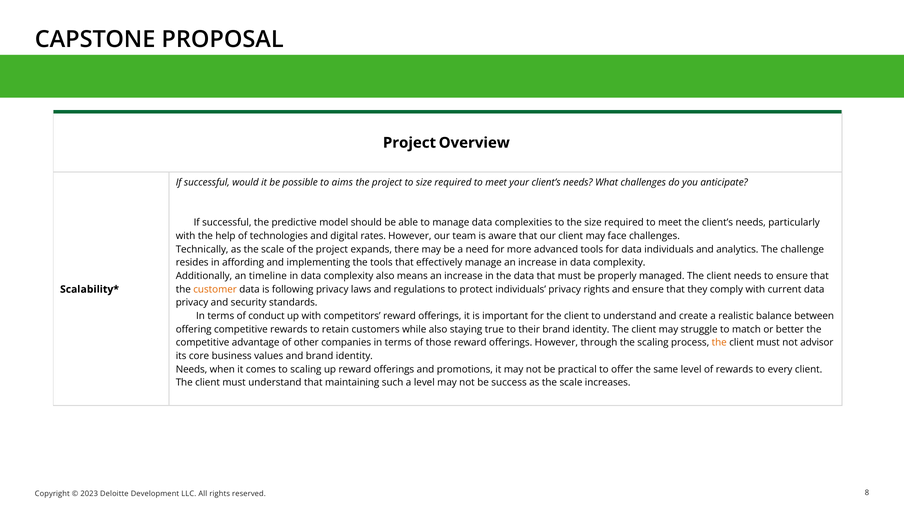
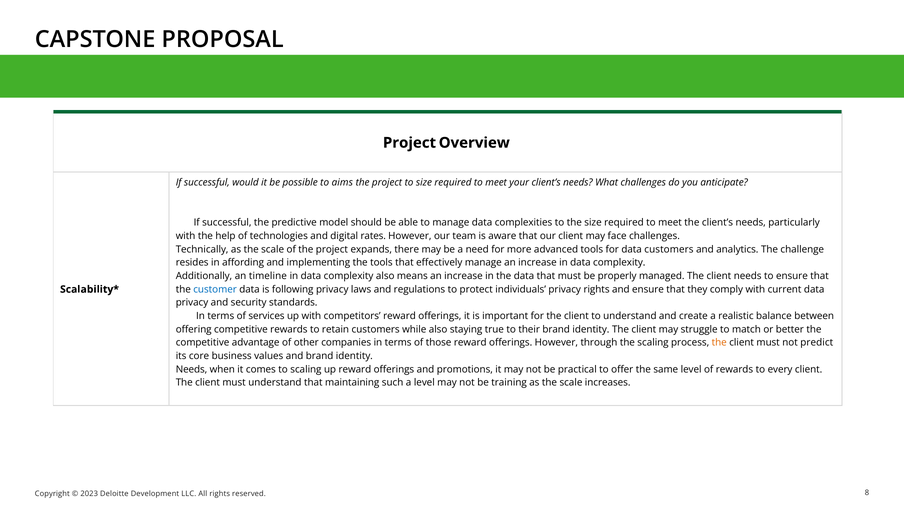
data individuals: individuals -> customers
customer colour: orange -> blue
conduct: conduct -> services
advisor: advisor -> predict
success: success -> training
